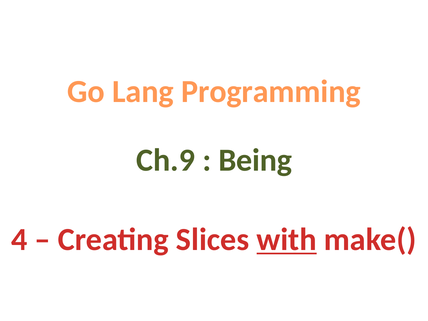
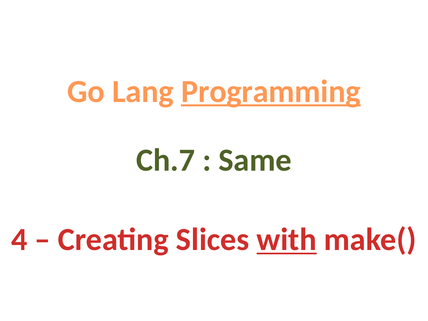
Programming underline: none -> present
Ch.9: Ch.9 -> Ch.7
Being: Being -> Same
